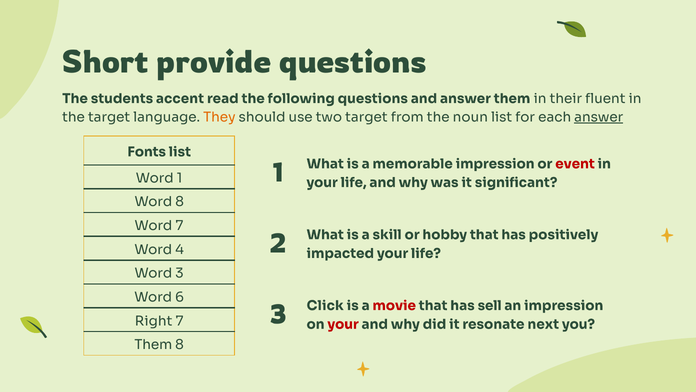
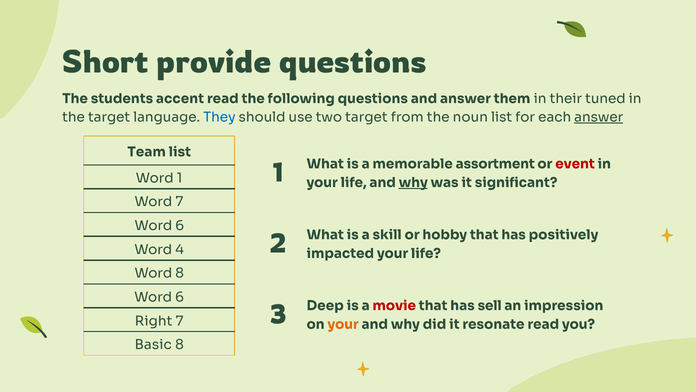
fluent: fluent -> tuned
They colour: orange -> blue
Fonts: Fonts -> Team
memorable impression: impression -> assortment
why at (413, 182) underline: none -> present
Word 8: 8 -> 7
7 at (179, 226): 7 -> 6
Word 3: 3 -> 8
Click: Click -> Deep
your at (343, 324) colour: red -> orange
resonate next: next -> read
Them at (153, 344): Them -> Basic
